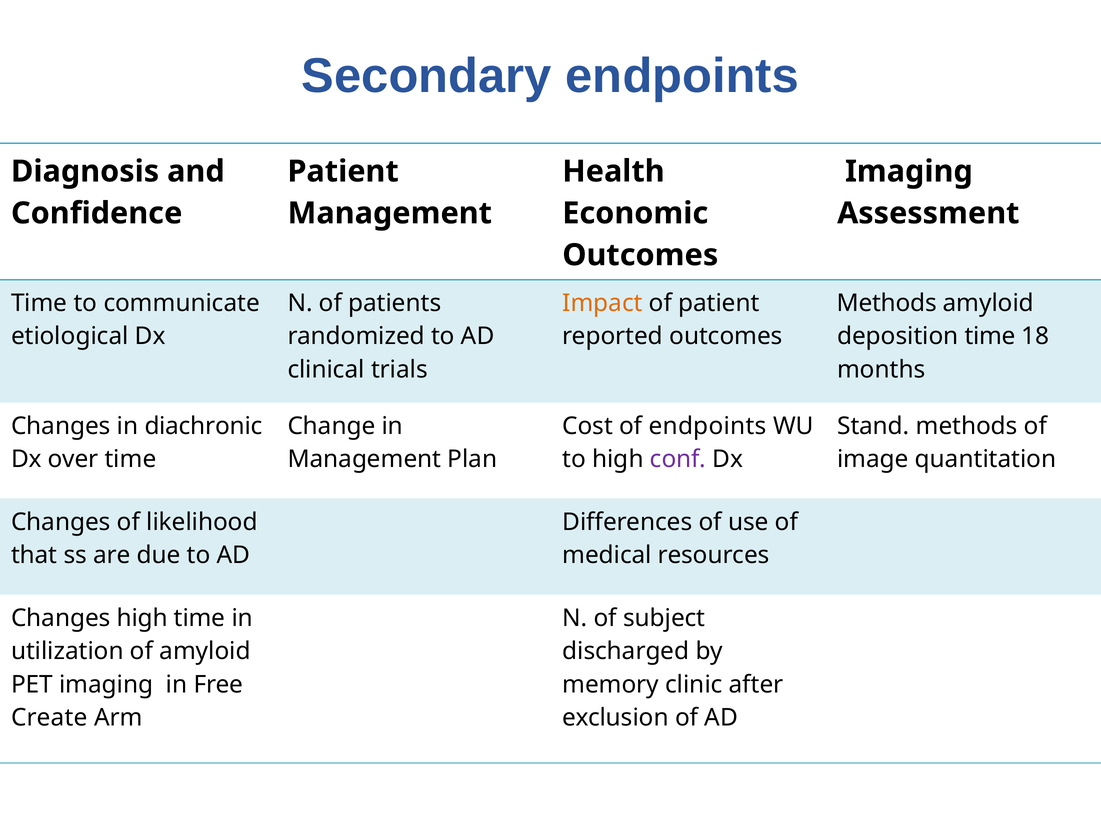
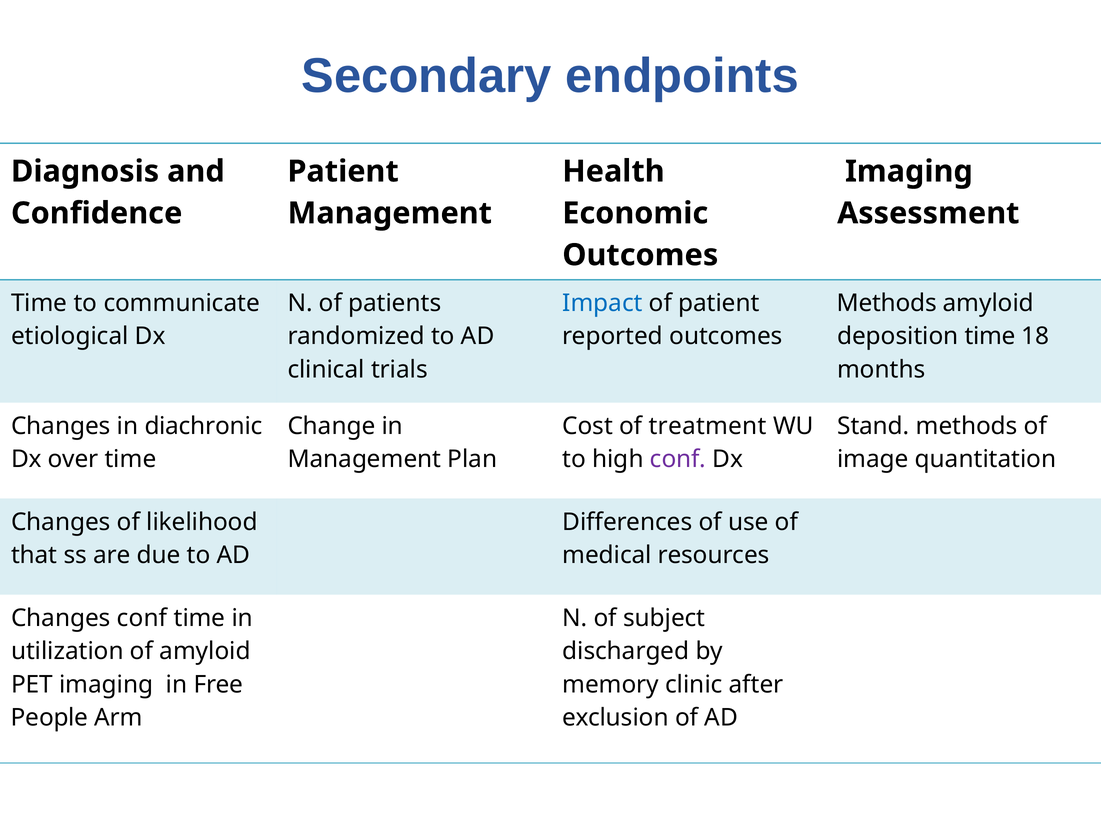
Impact colour: orange -> blue
of endpoints: endpoints -> treatment
Changes high: high -> conf
Create: Create -> People
